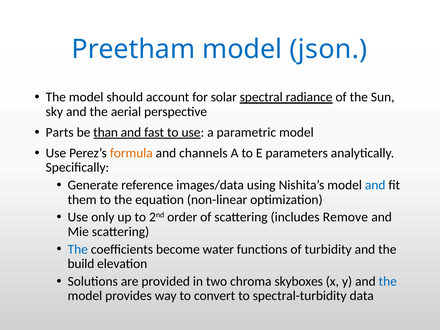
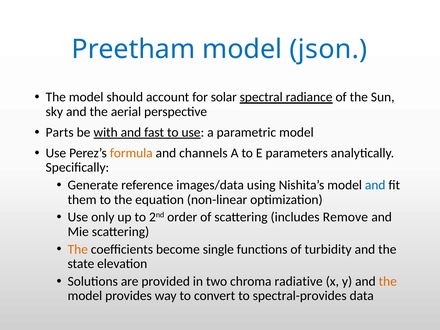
than: than -> with
The at (78, 249) colour: blue -> orange
water: water -> single
build: build -> state
skyboxes: skyboxes -> radiative
the at (388, 281) colour: blue -> orange
spectral-turbidity: spectral-turbidity -> spectral-provides
